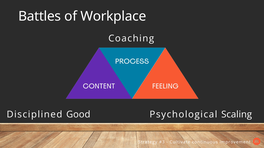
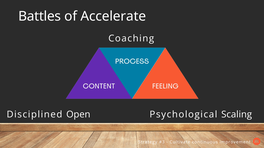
Workplace: Workplace -> Accelerate
Good: Good -> Open
